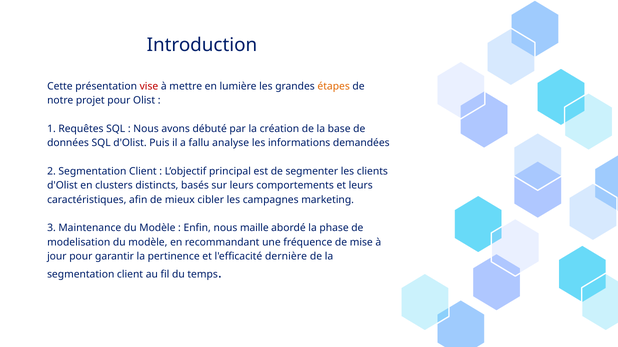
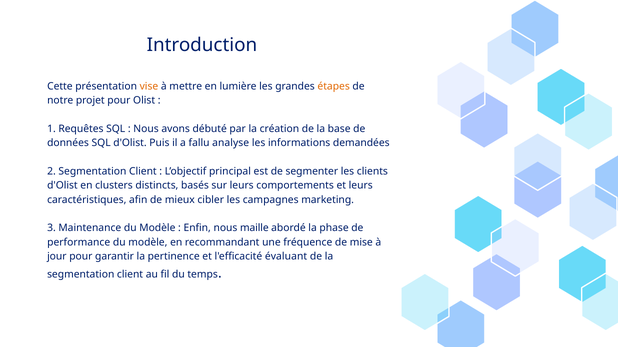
vise colour: red -> orange
modelisation: modelisation -> performance
dernière: dernière -> évaluant
